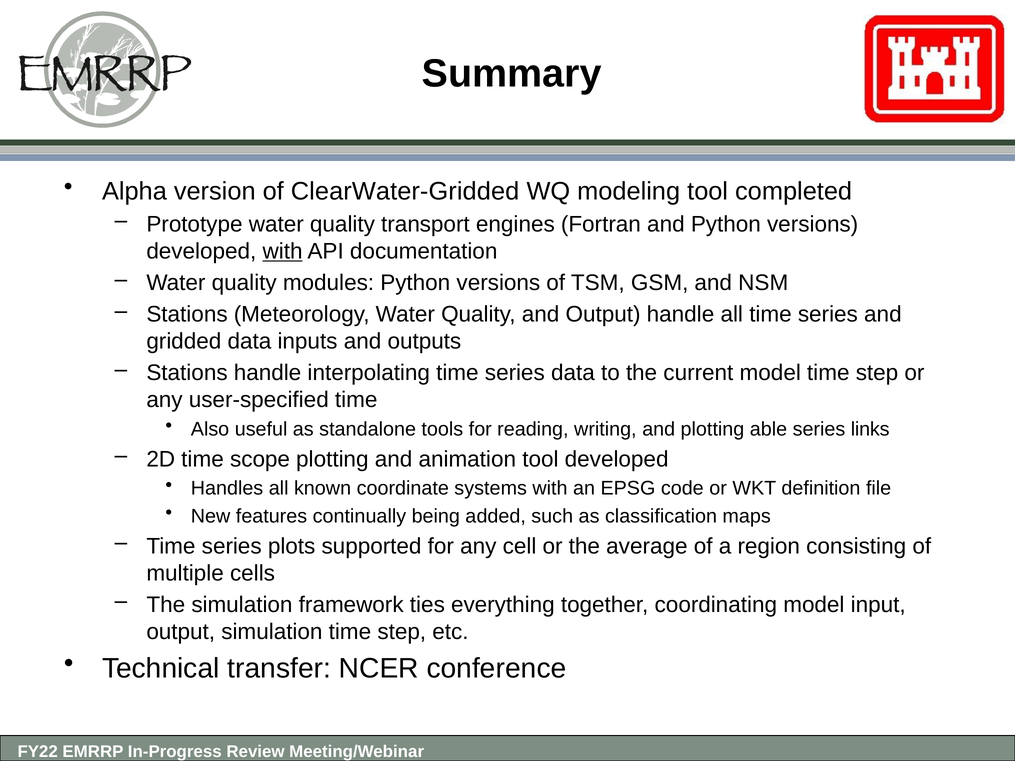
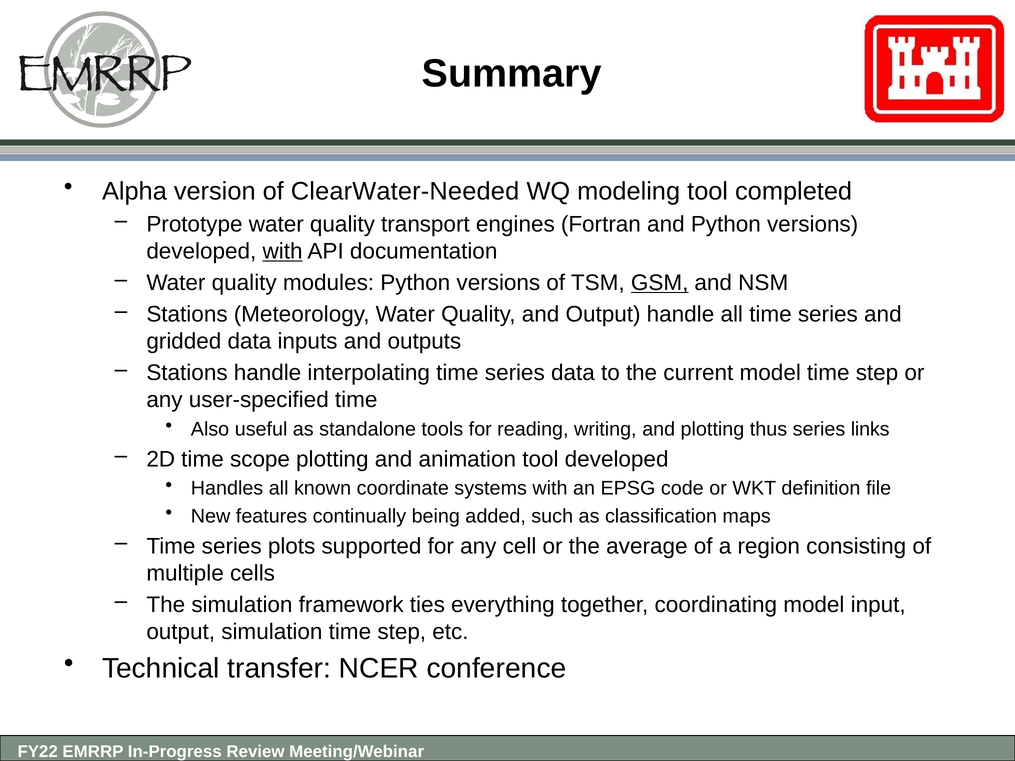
ClearWater-Gridded: ClearWater-Gridded -> ClearWater-Needed
GSM underline: none -> present
able: able -> thus
